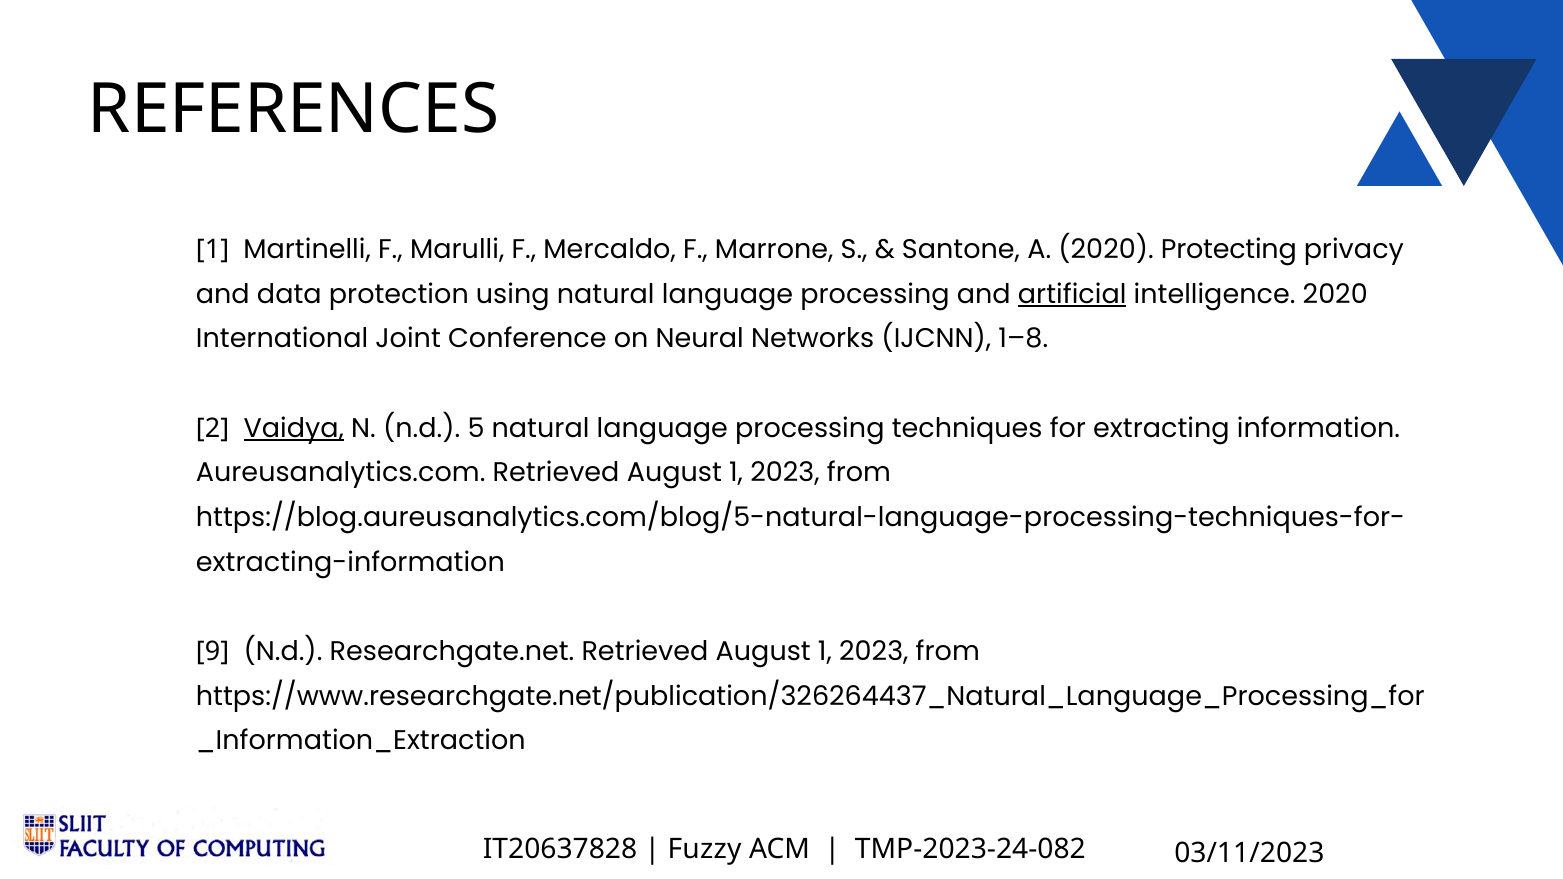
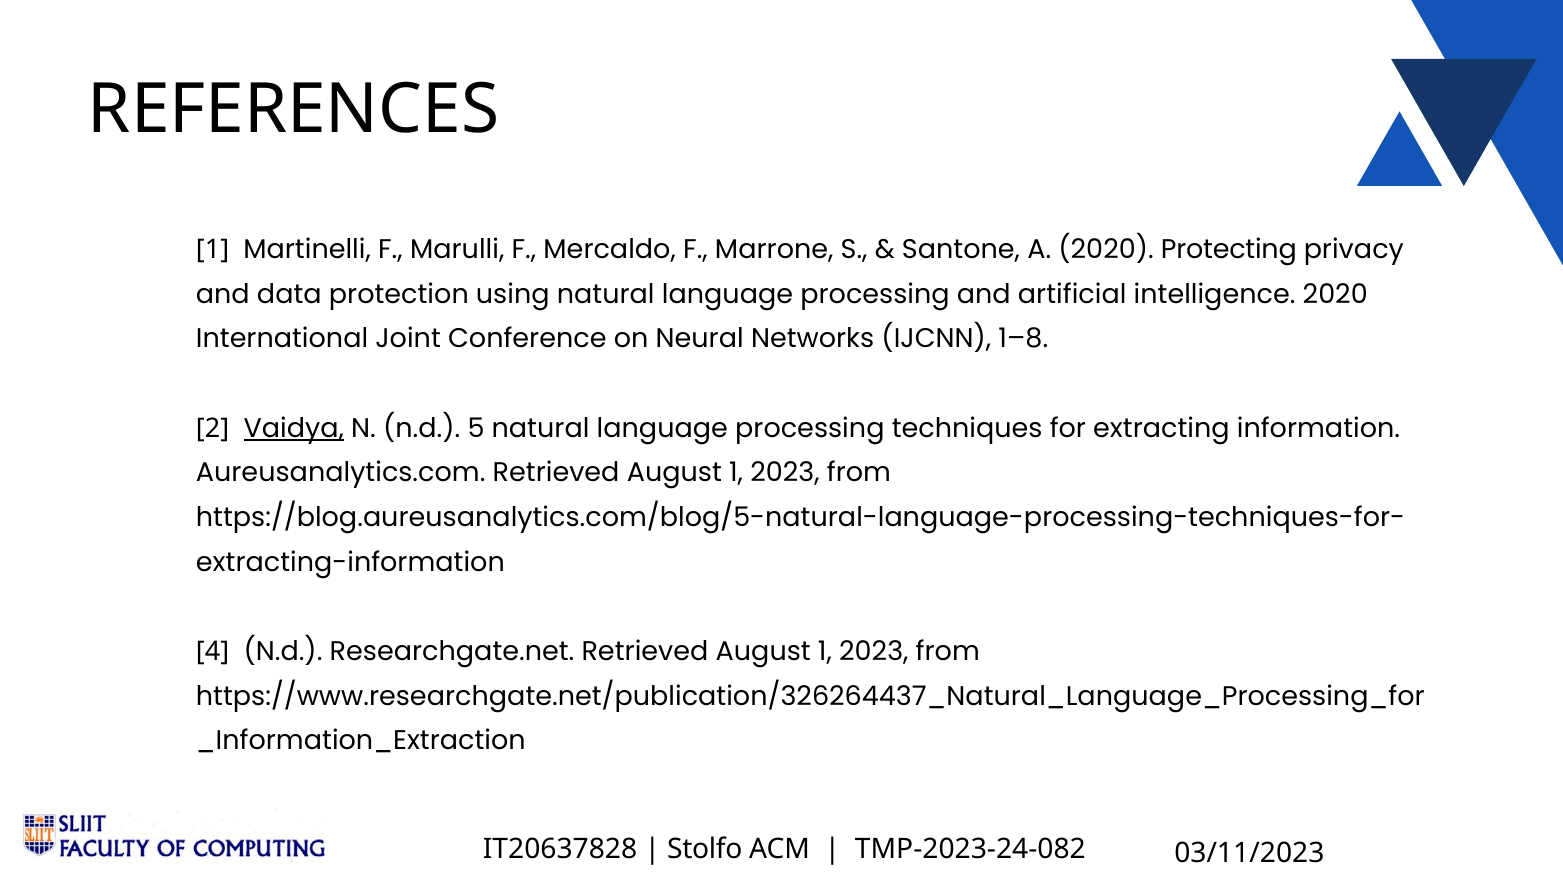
artificial underline: present -> none
9: 9 -> 4
Fuzzy: Fuzzy -> Stolfo
